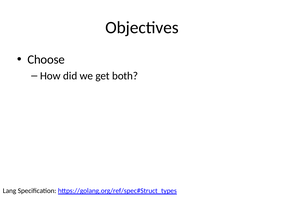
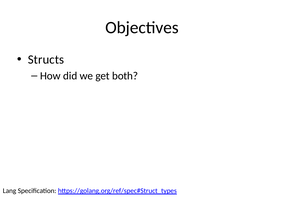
Choose: Choose -> Structs
